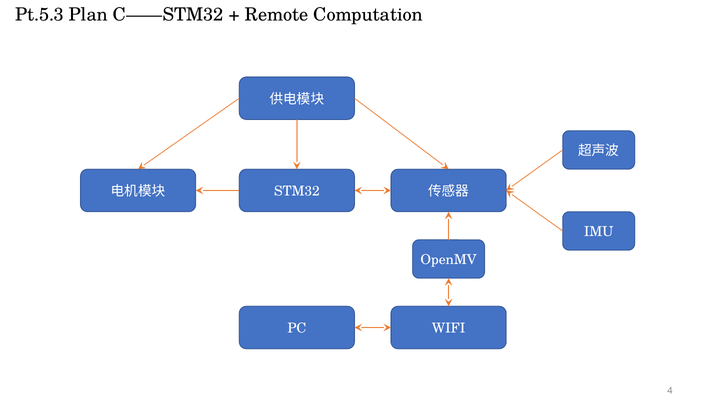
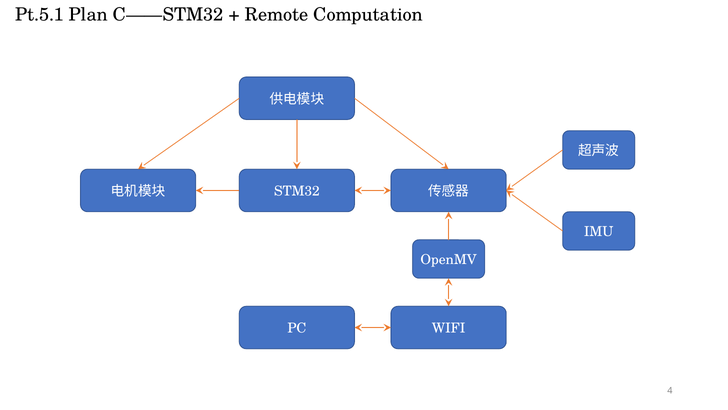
Pt.5.3: Pt.5.3 -> Pt.5.1
